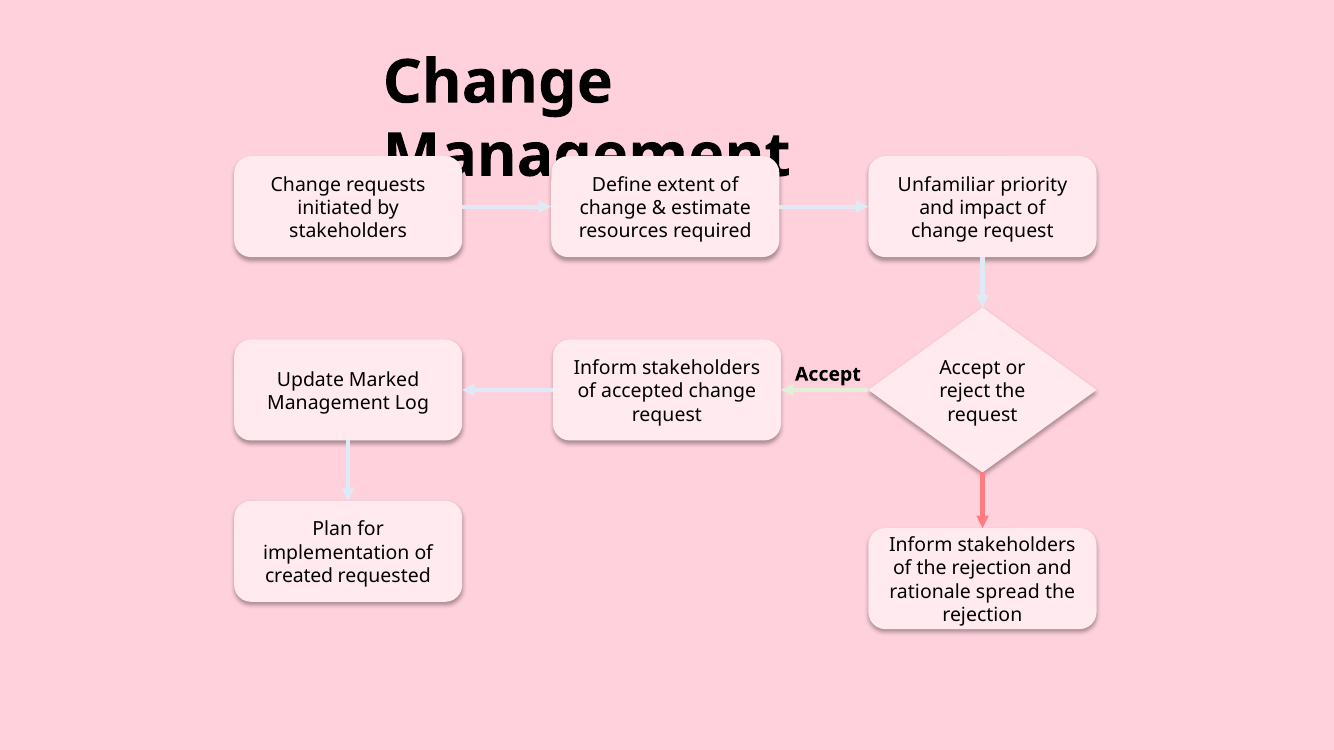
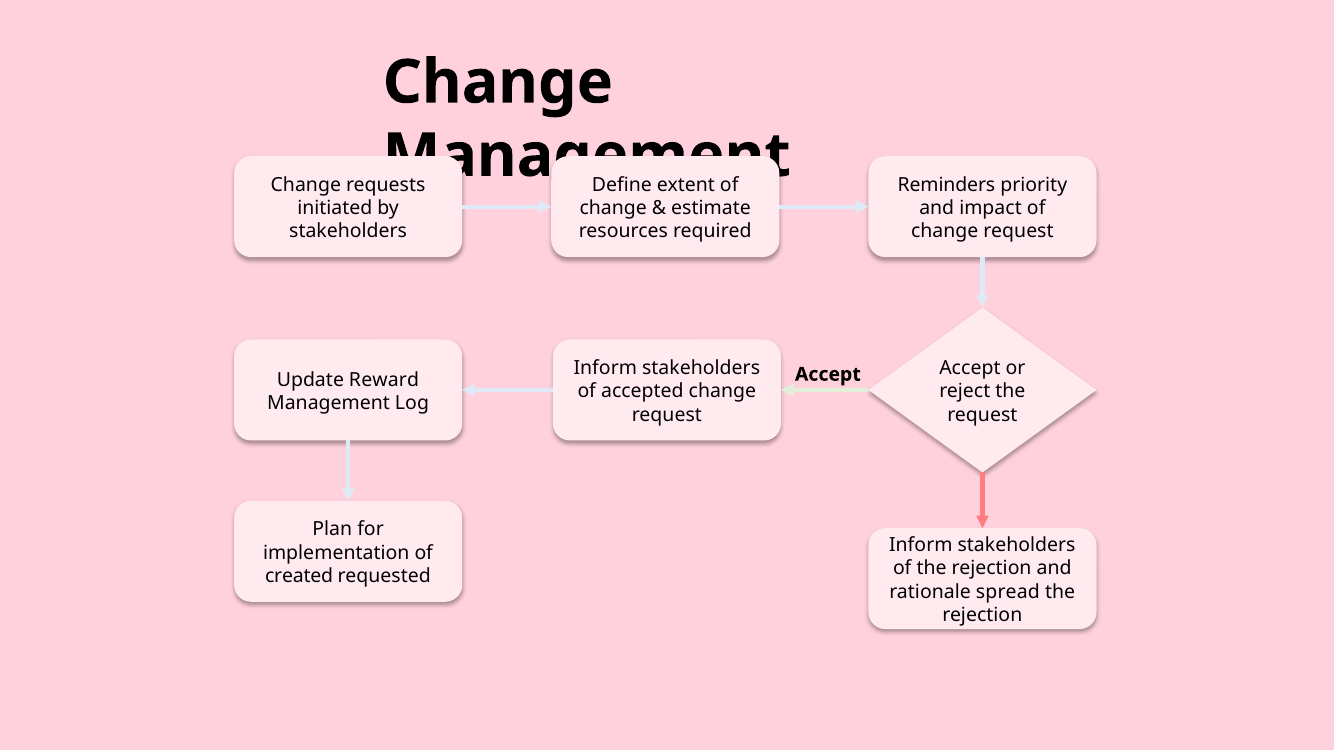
Unfamiliar: Unfamiliar -> Reminders
Marked: Marked -> Reward
